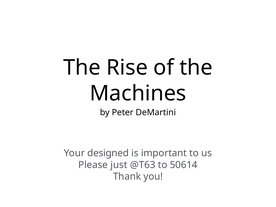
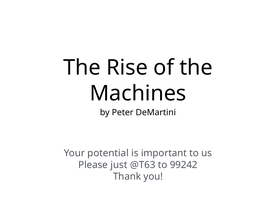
designed: designed -> potential
50614: 50614 -> 99242
